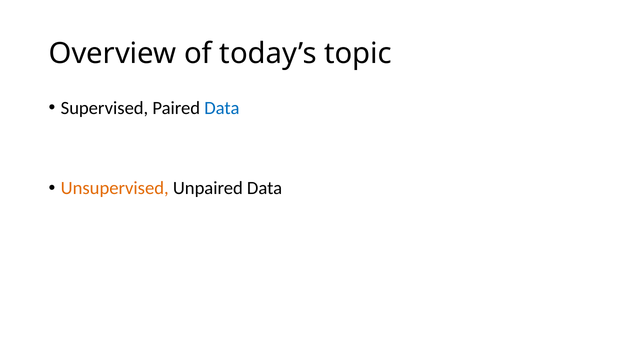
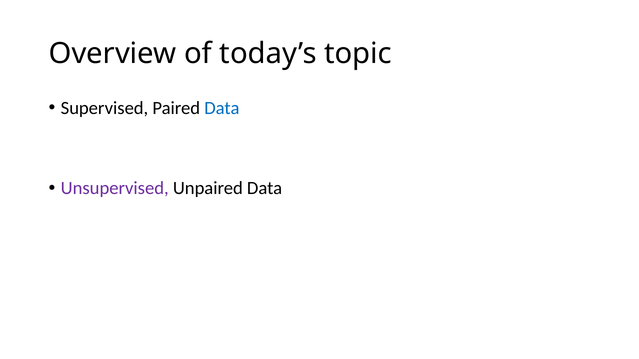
Unsupervised colour: orange -> purple
